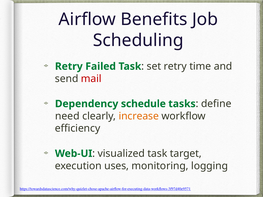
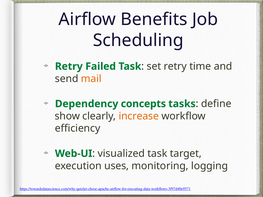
mail colour: red -> orange
schedule: schedule -> concepts
need: need -> show
